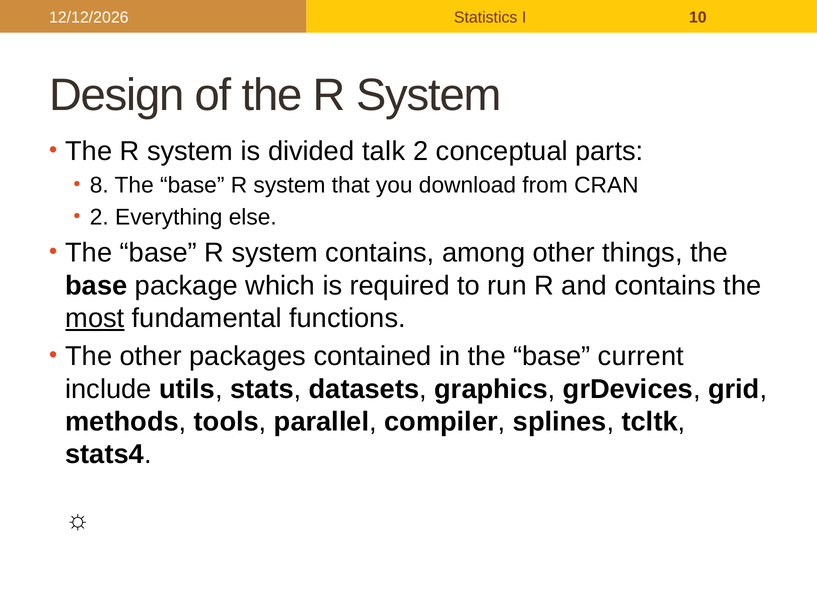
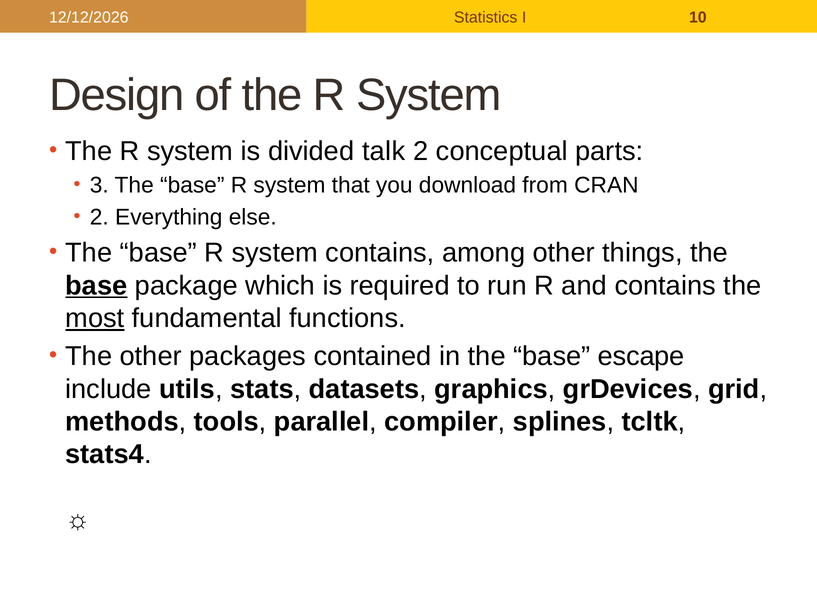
8: 8 -> 3
base at (96, 285) underline: none -> present
current: current -> escape
